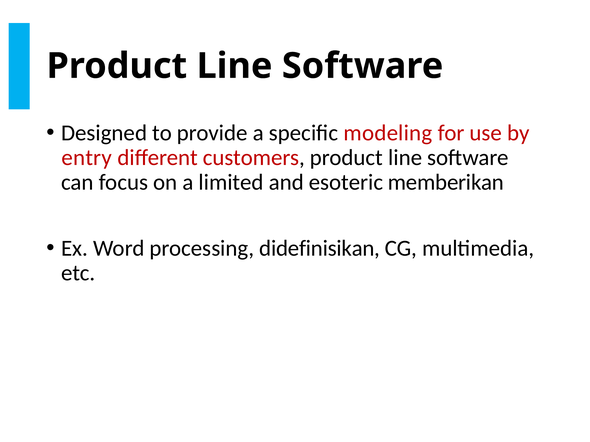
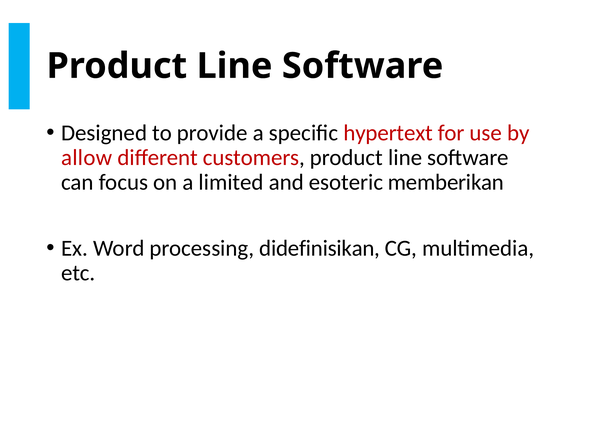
modeling: modeling -> hypertext
entry: entry -> allow
